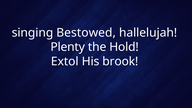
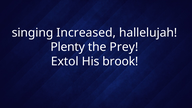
Bestowed: Bestowed -> Increased
Hold: Hold -> Prey
